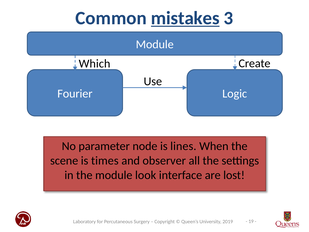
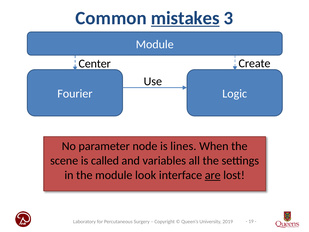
Which: Which -> Center
times: times -> called
observer: observer -> variables
are underline: none -> present
